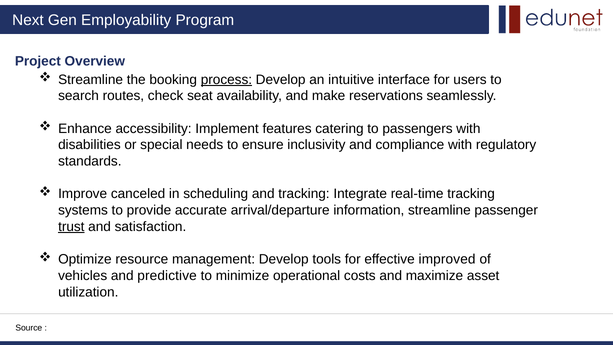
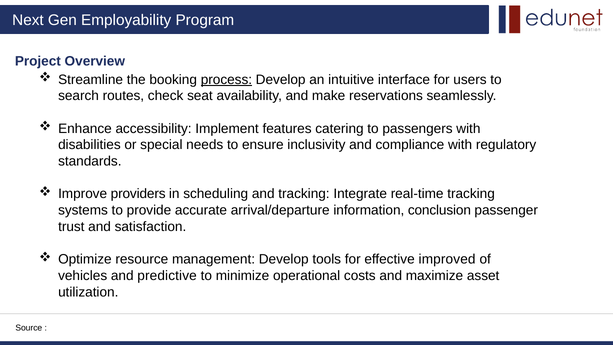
canceled: canceled -> providers
information streamline: streamline -> conclusion
trust underline: present -> none
